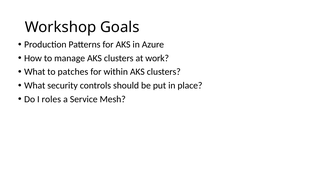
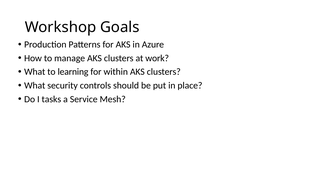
patches: patches -> learning
roles: roles -> tasks
